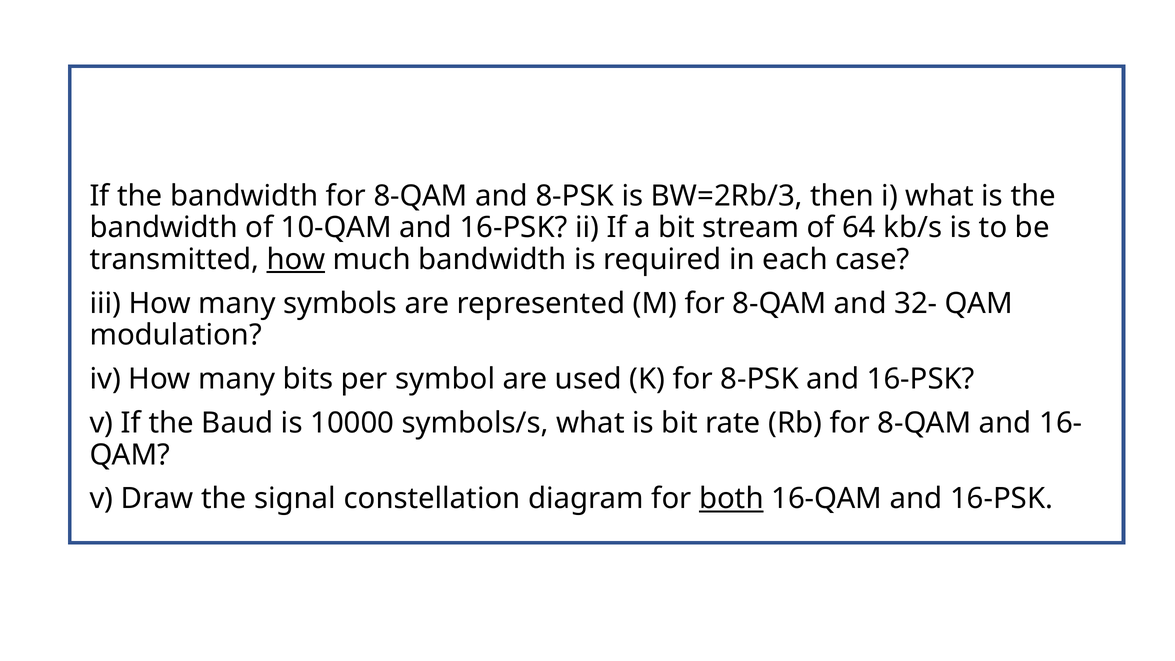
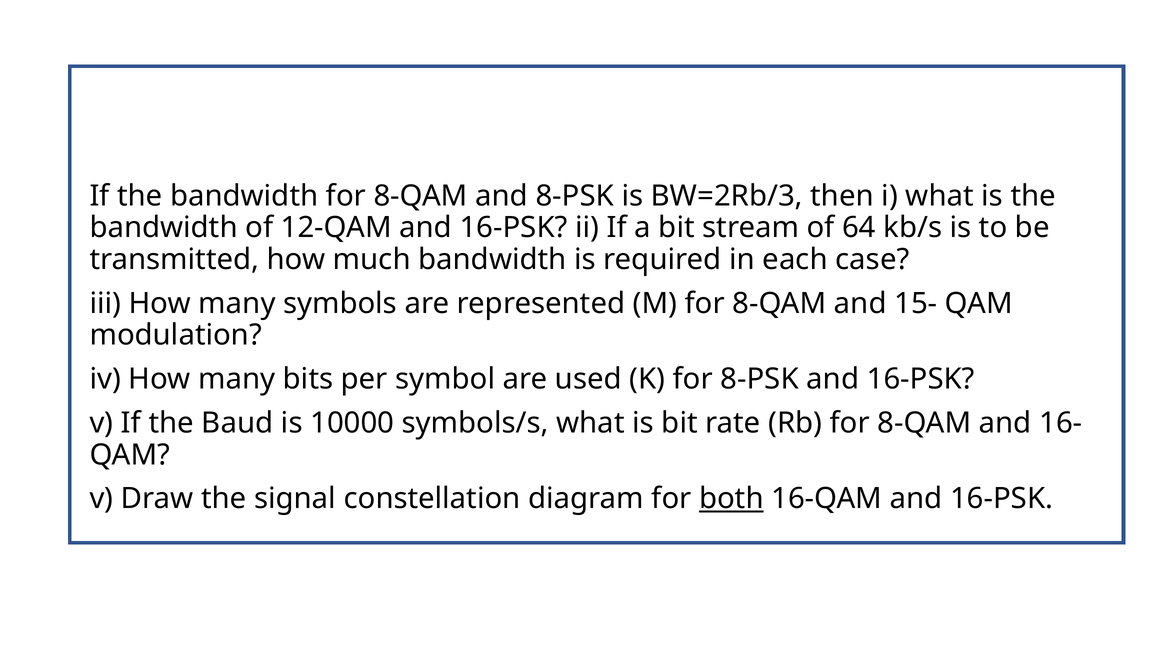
10-QAM: 10-QAM -> 12-QAM
how at (296, 259) underline: present -> none
32-: 32- -> 15-
